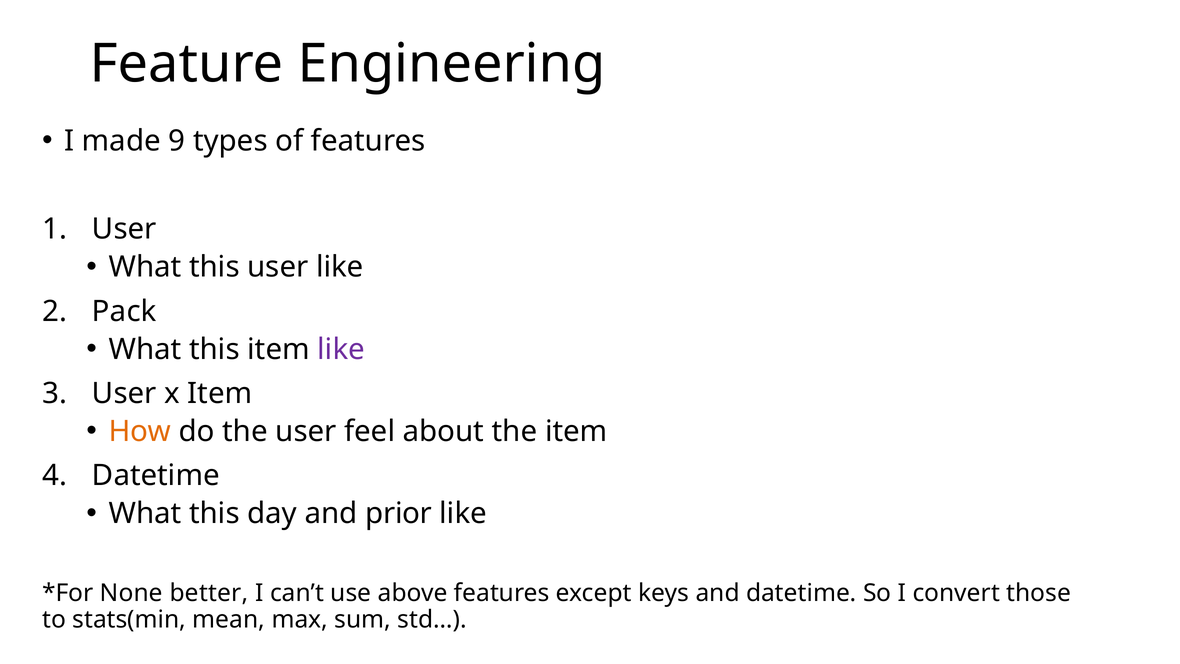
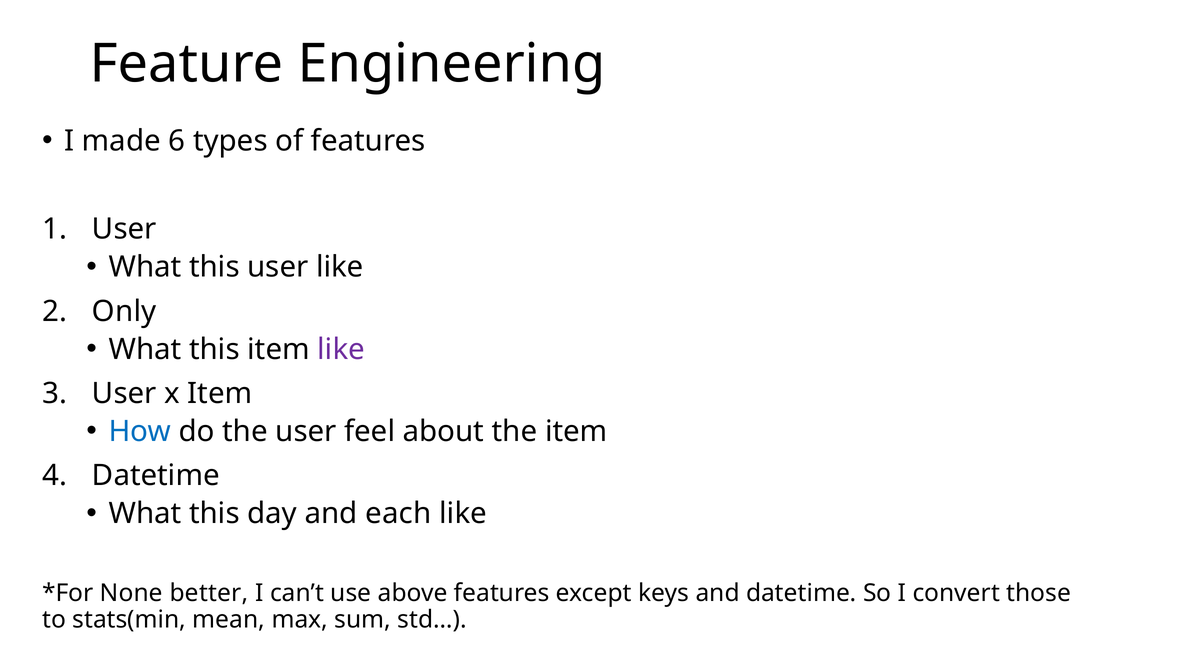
9: 9 -> 6
Pack: Pack -> Only
How colour: orange -> blue
prior: prior -> each
